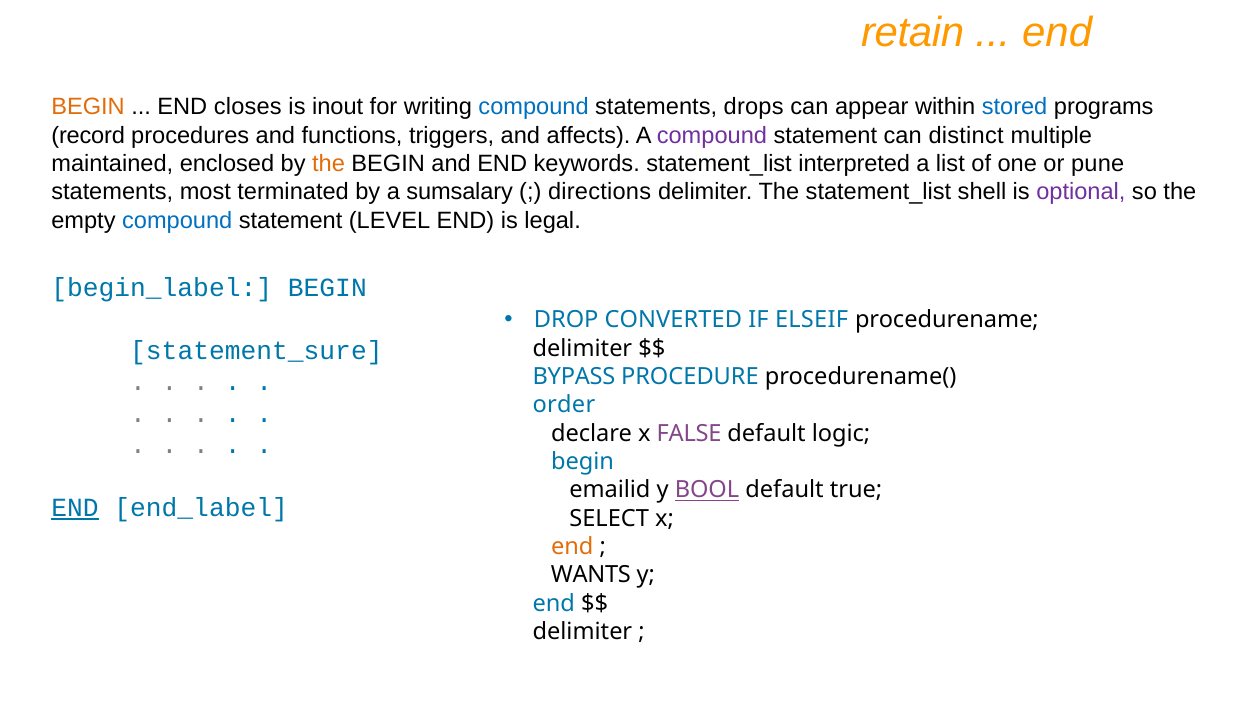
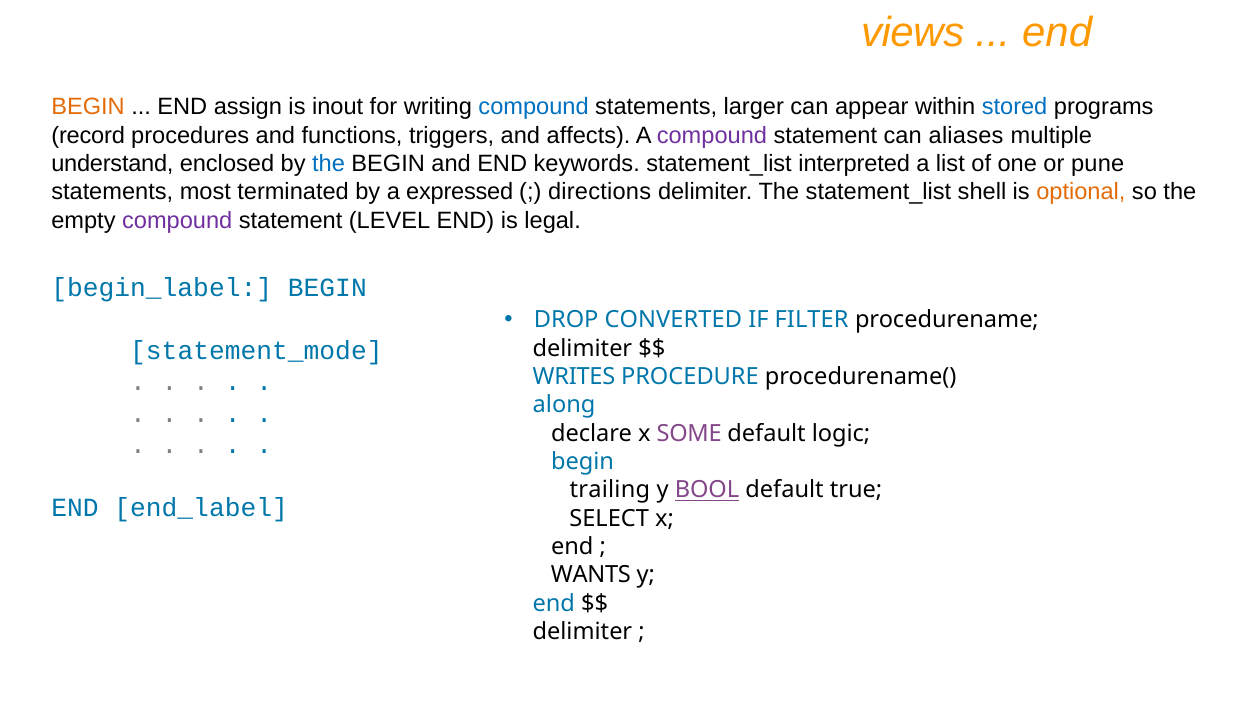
retain: retain -> views
closes: closes -> assign
drops: drops -> larger
distinct: distinct -> aliases
maintained: maintained -> understand
the at (329, 164) colour: orange -> blue
sumsalary: sumsalary -> expressed
optional colour: purple -> orange
compound at (177, 220) colour: blue -> purple
ELSEIF: ELSEIF -> FILTER
statement_sure: statement_sure -> statement_mode
BYPASS: BYPASS -> WRITES
order: order -> along
FALSE: FALSE -> SOME
emailid: emailid -> trailing
END at (75, 508) underline: present -> none
end at (572, 547) colour: orange -> black
